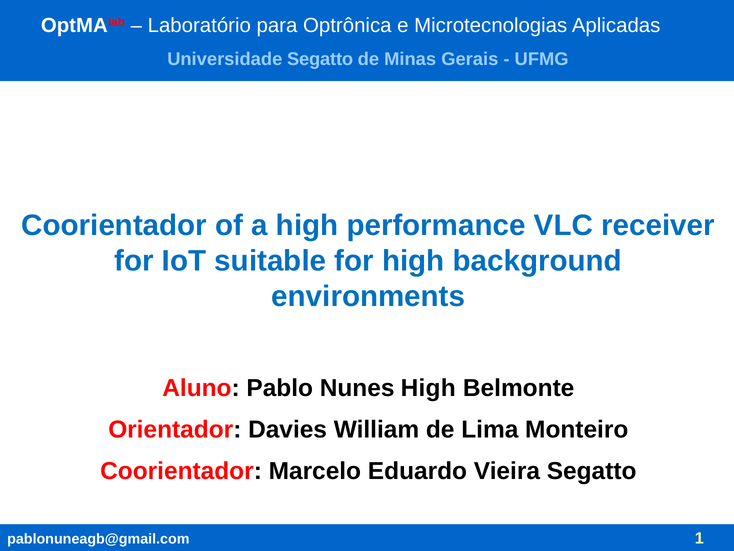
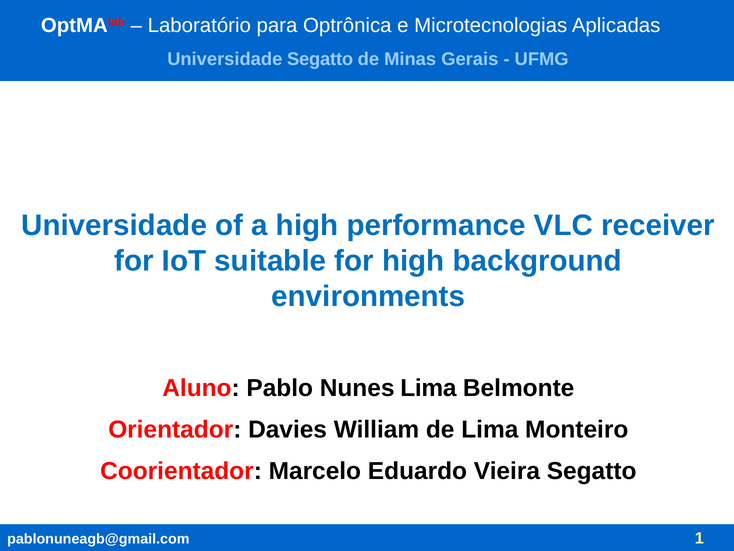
Coorientador at (114, 225): Coorientador -> Universidade
Nunes High: High -> Lima
